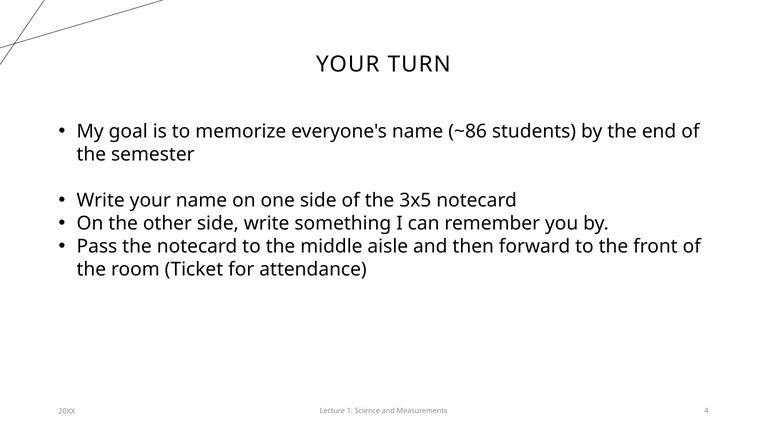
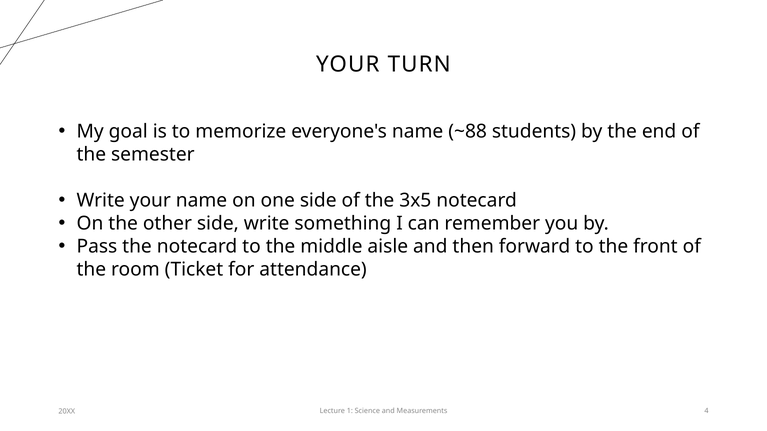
~86: ~86 -> ~88
